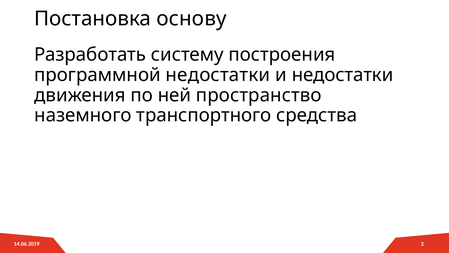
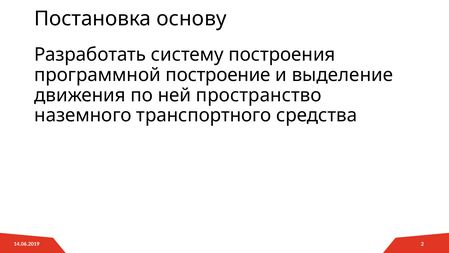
программной недостатки: недостатки -> построение
и недостатки: недостатки -> выделение
